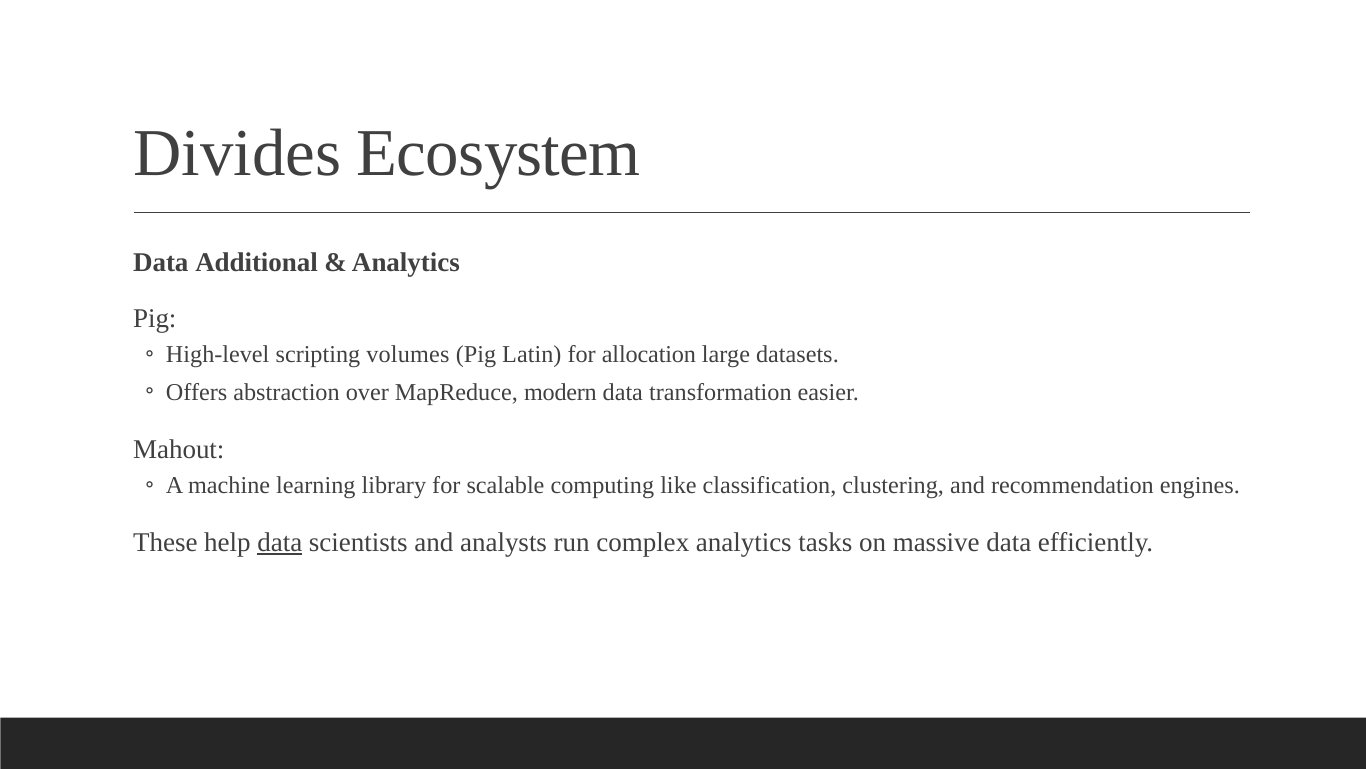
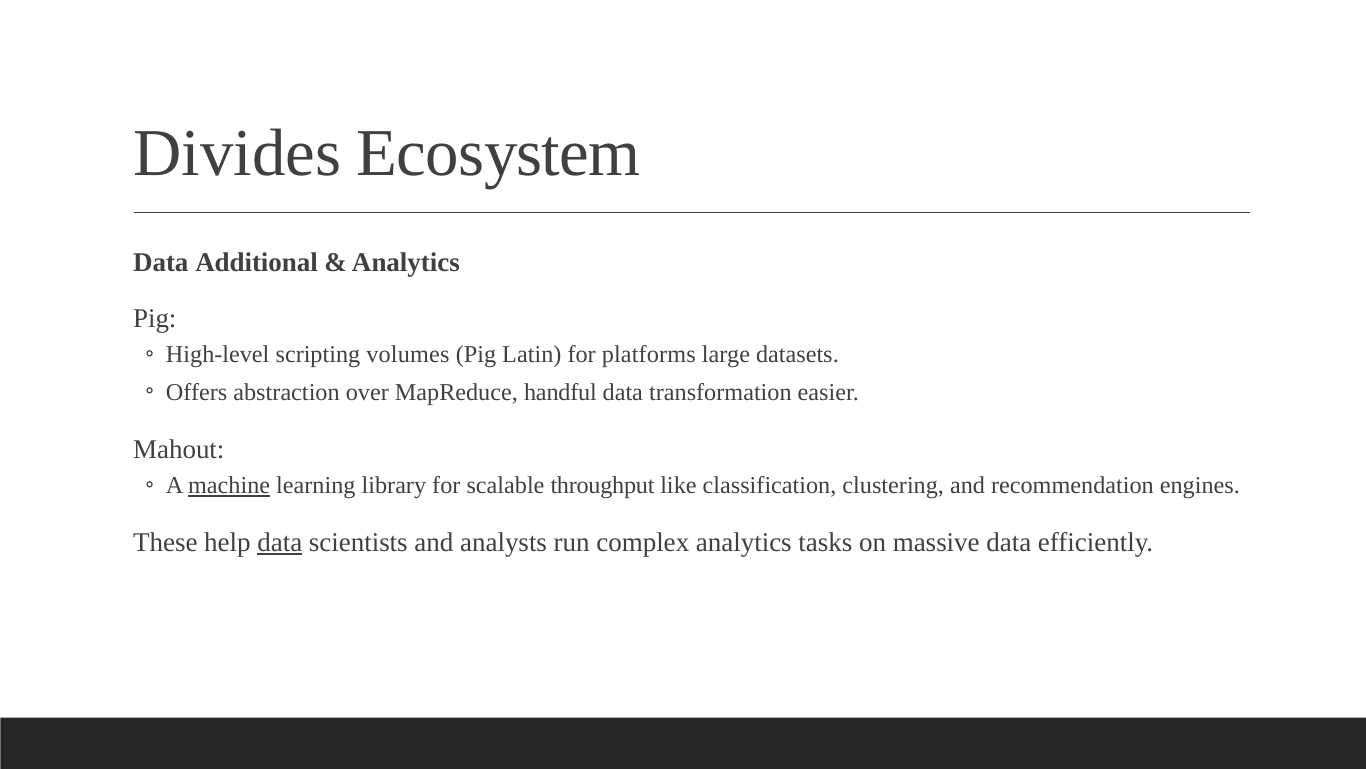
allocation: allocation -> platforms
modern: modern -> handful
machine underline: none -> present
computing: computing -> throughput
